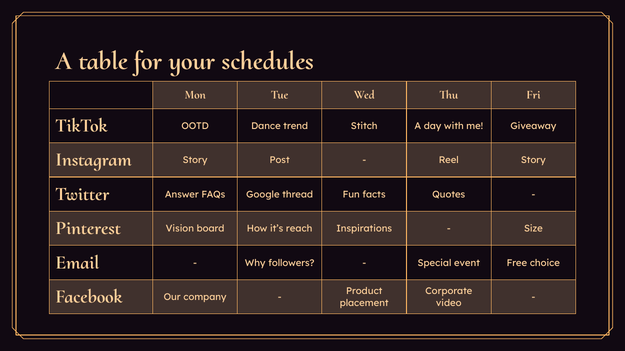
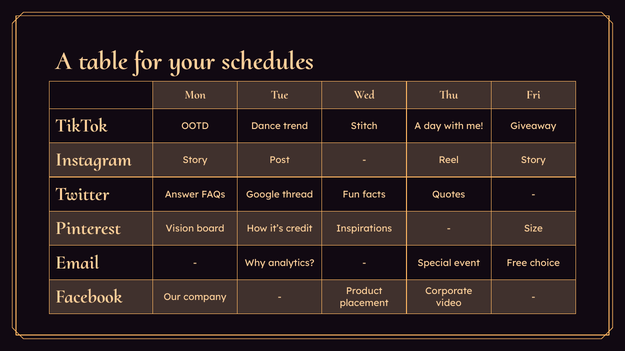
reach: reach -> credit
followers: followers -> analytics
